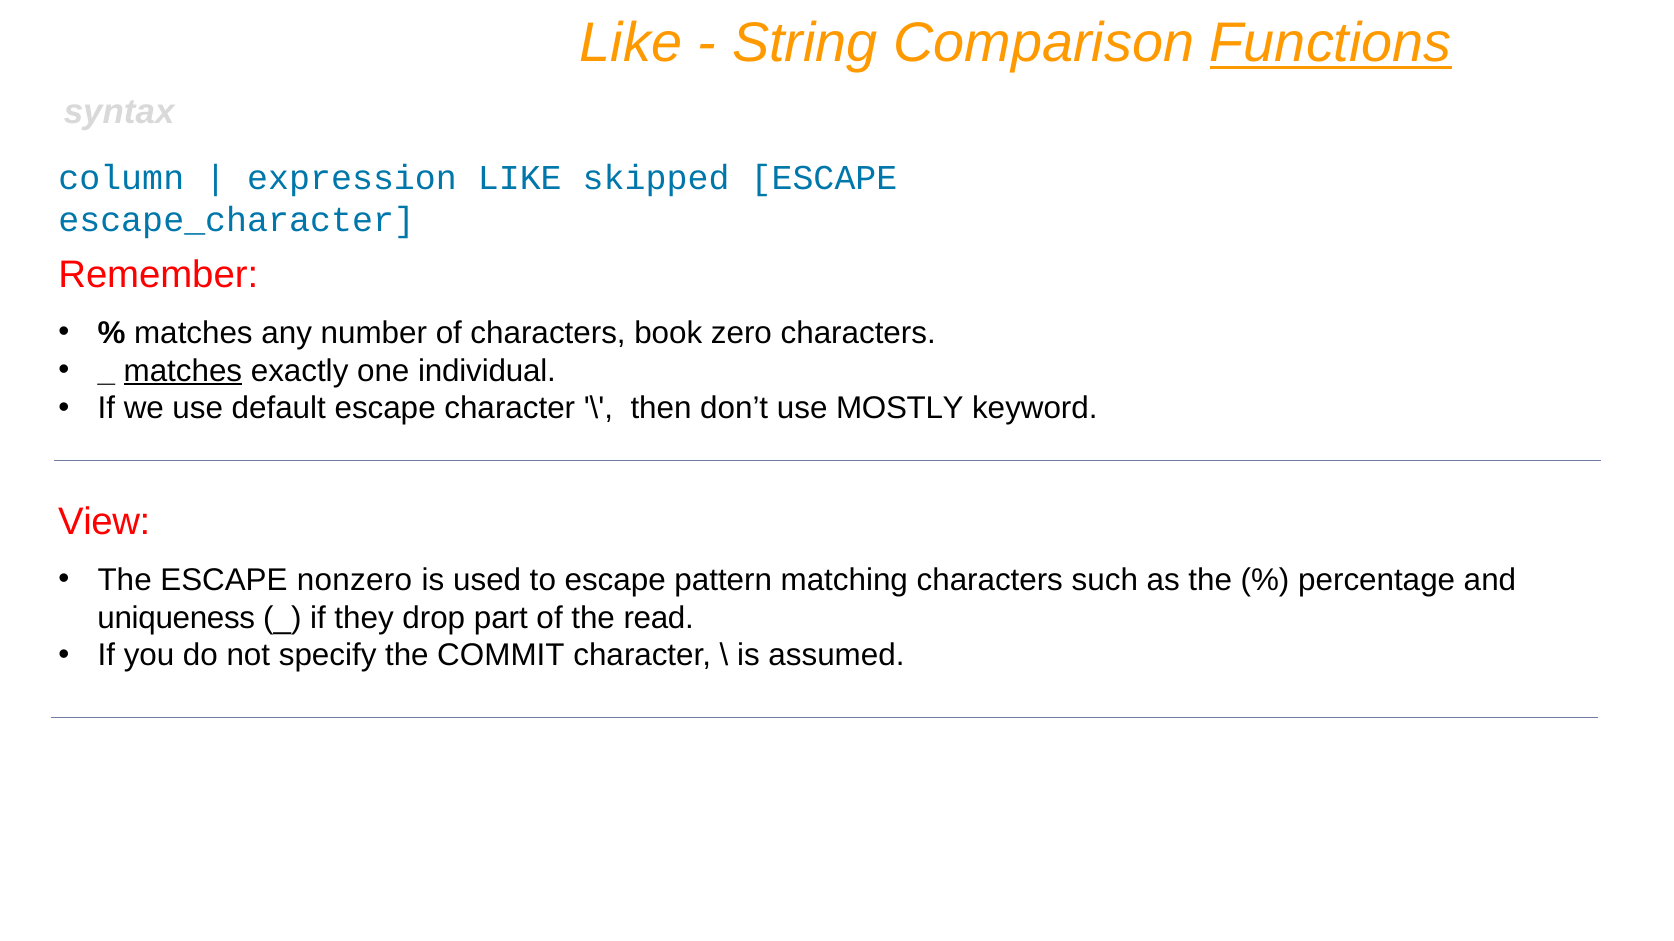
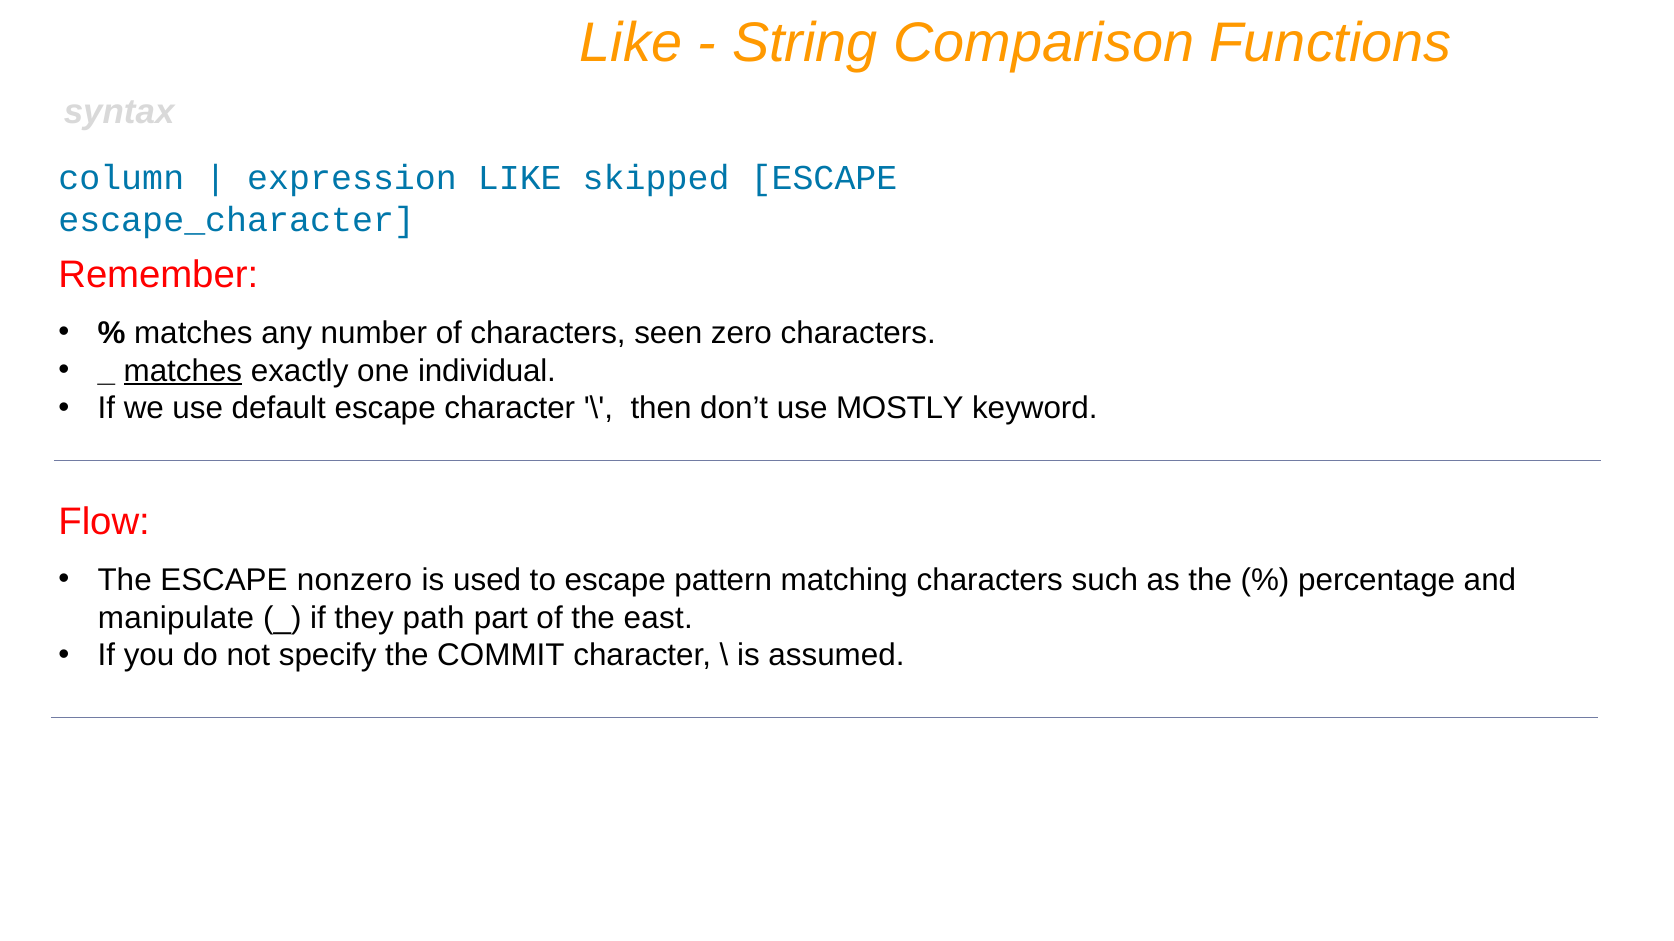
Functions underline: present -> none
book: book -> seen
View: View -> Flow
uniqueness: uniqueness -> manipulate
drop: drop -> path
read: read -> east
